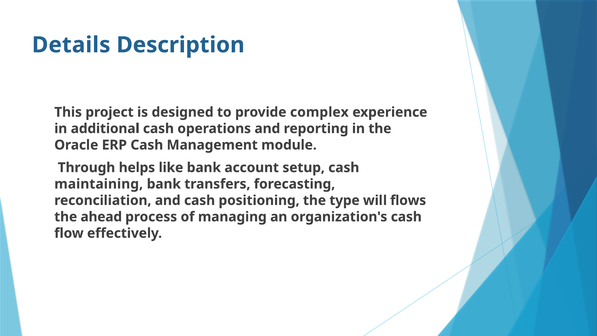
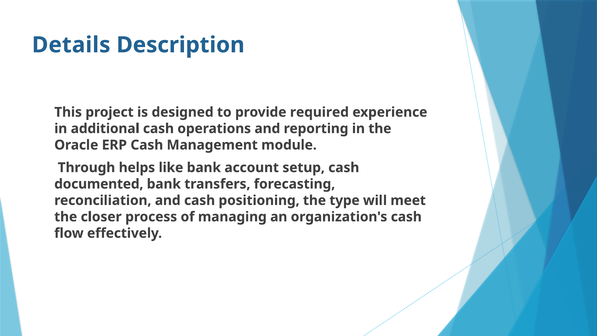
complex: complex -> required
maintaining: maintaining -> documented
flows: flows -> meet
ahead: ahead -> closer
